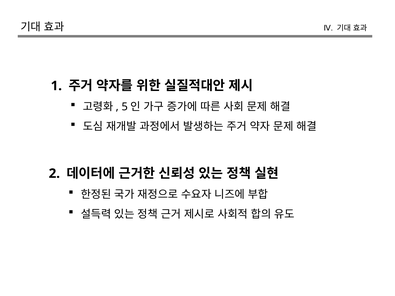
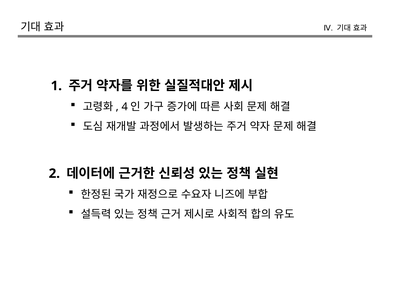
5: 5 -> 4
